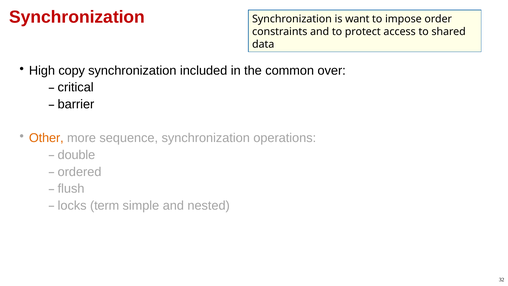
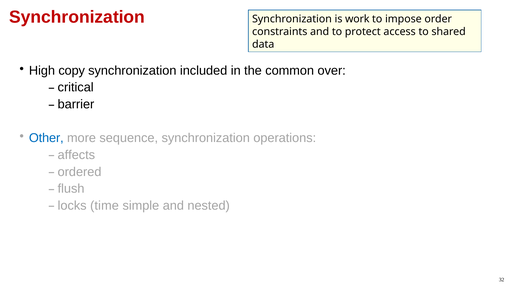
want: want -> work
Other colour: orange -> blue
double: double -> affects
term: term -> time
